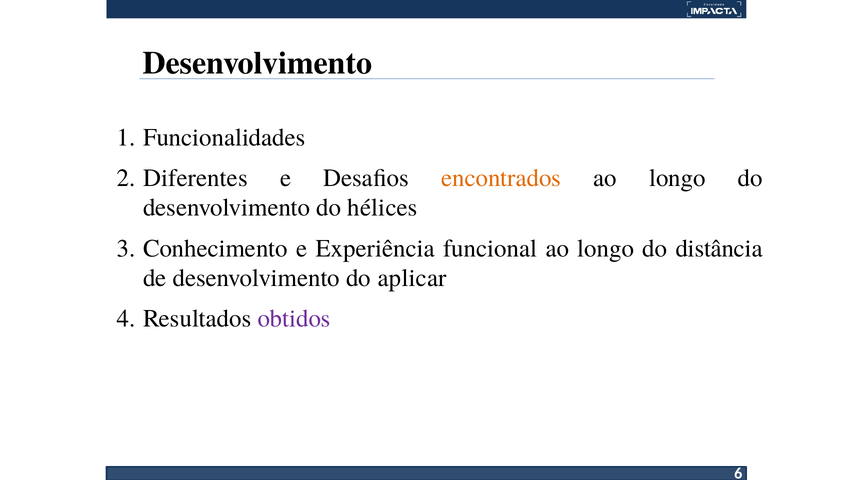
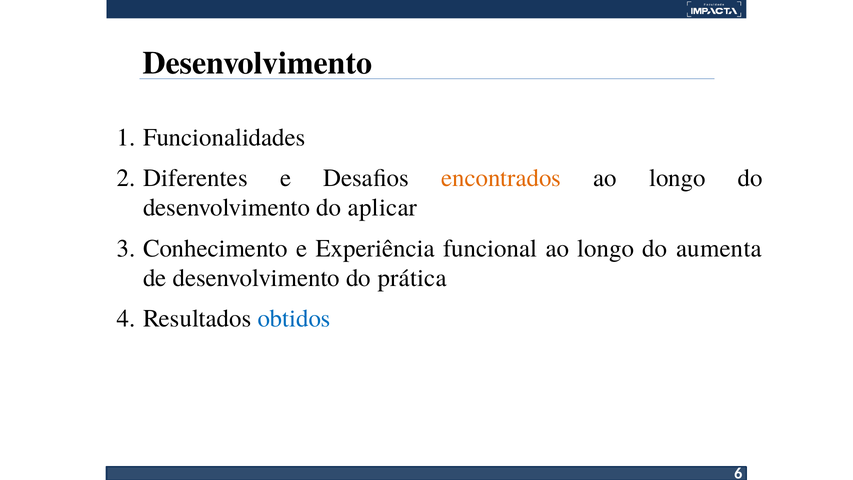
hélices: hélices -> aplicar
distância: distância -> aumenta
aplicar: aplicar -> prática
obtidos colour: purple -> blue
